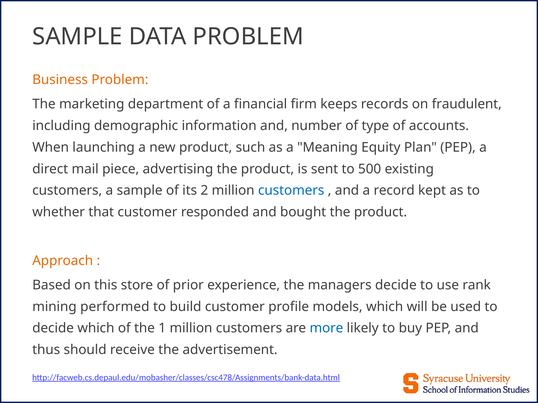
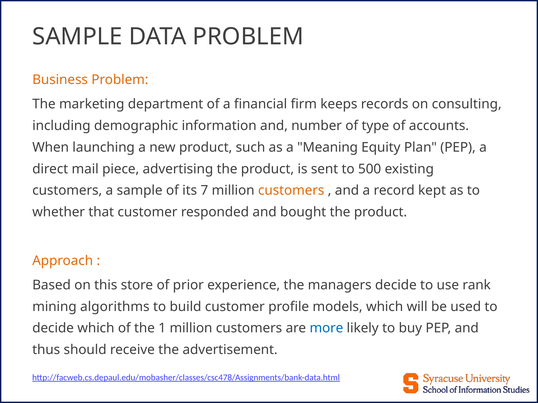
fraudulent: fraudulent -> consulting
2: 2 -> 7
customers at (291, 191) colour: blue -> orange
performed: performed -> algorithms
